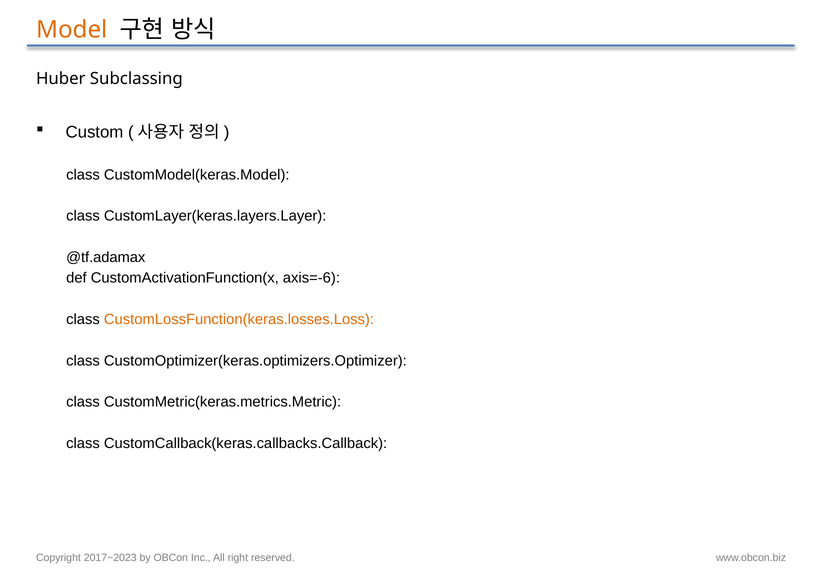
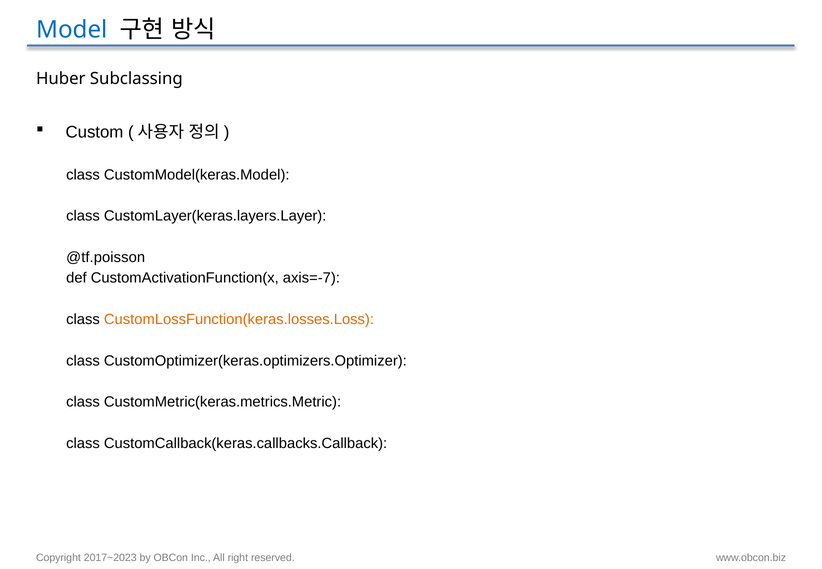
Model colour: orange -> blue
@tf.adamax: @tf.adamax -> @tf.poisson
axis=-6: axis=-6 -> axis=-7
